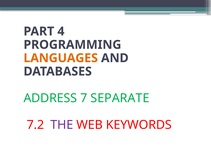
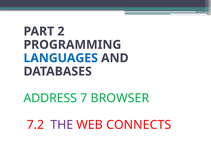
4: 4 -> 2
LANGUAGES colour: orange -> blue
SEPARATE: SEPARATE -> BROWSER
KEYWORDS: KEYWORDS -> CONNECTS
